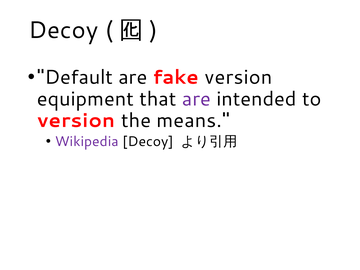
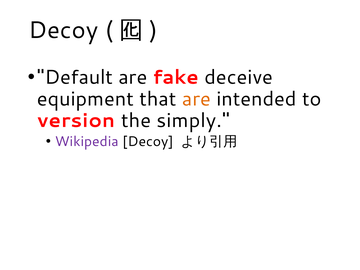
fake version: version -> deceive
are at (196, 99) colour: purple -> orange
means: means -> simply
